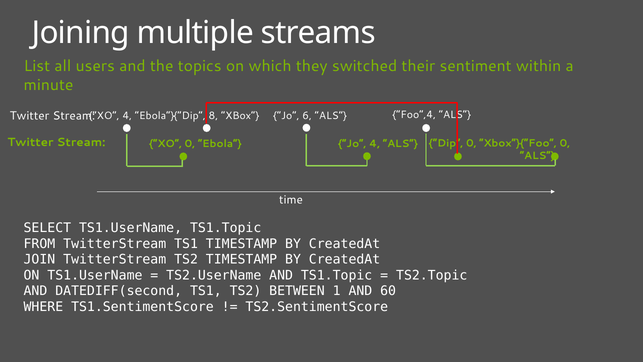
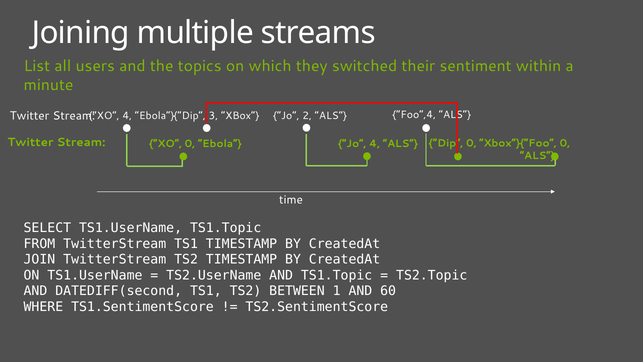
8: 8 -> 3
6: 6 -> 2
